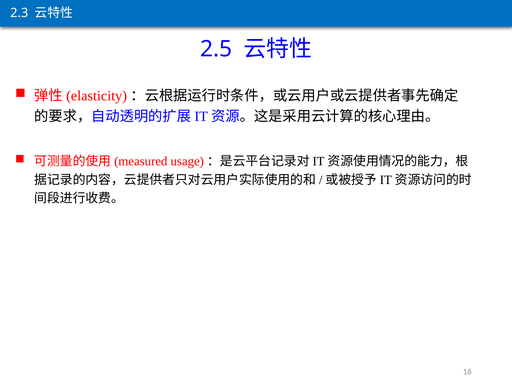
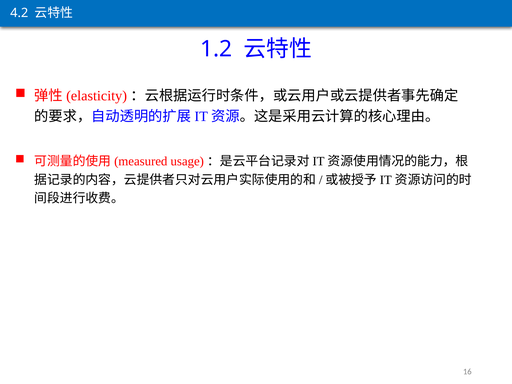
2.3: 2.3 -> 4.2
2.5: 2.5 -> 1.2
